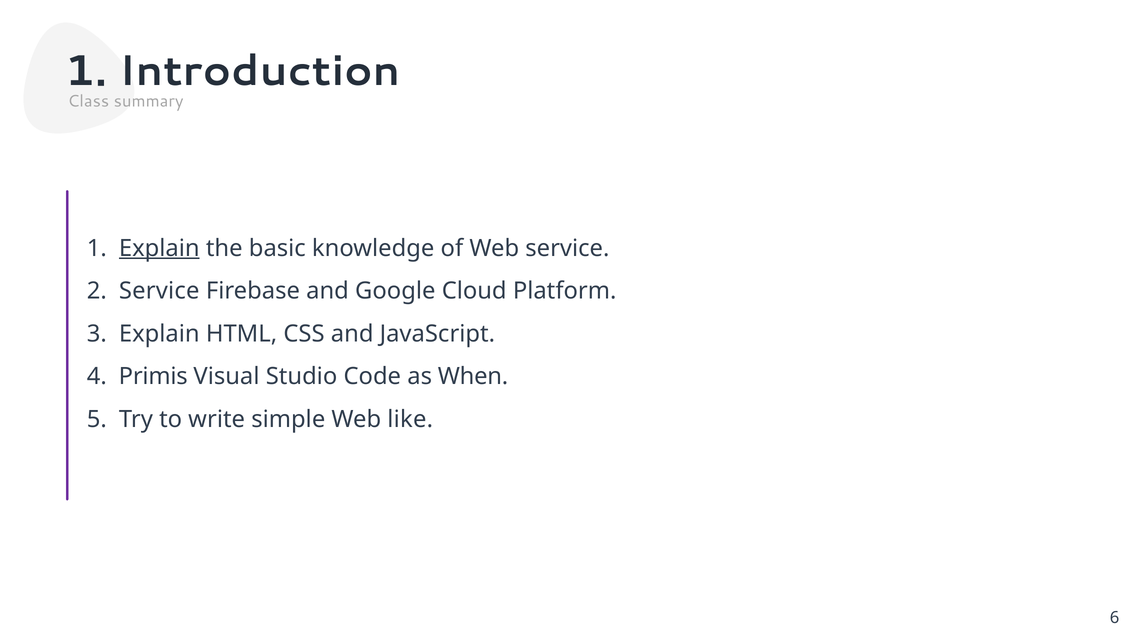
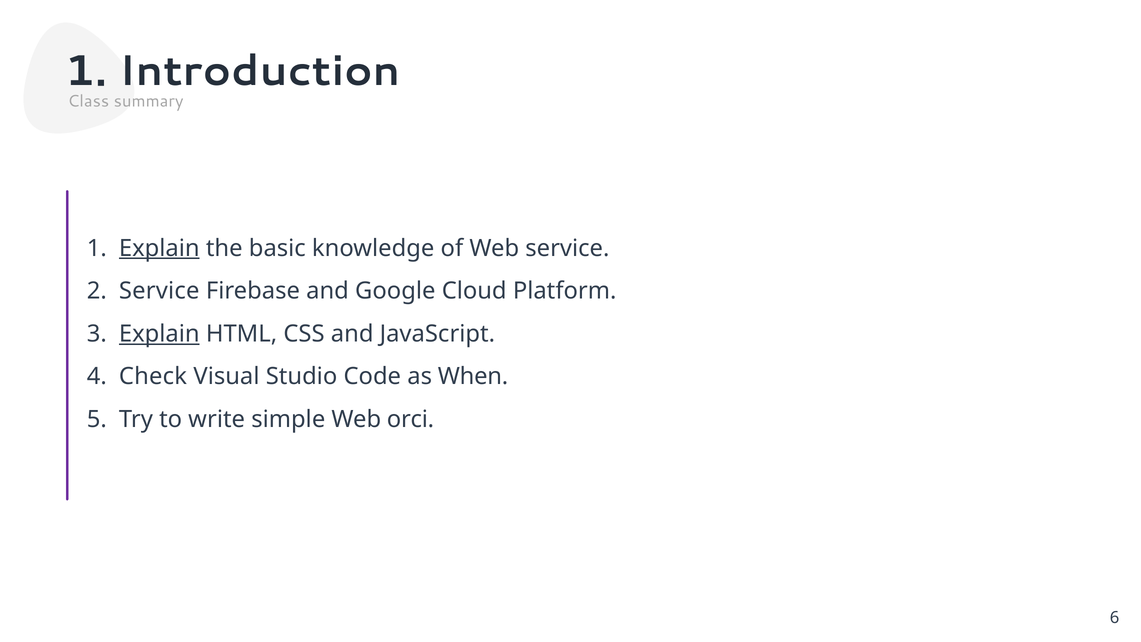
Explain at (159, 334) underline: none -> present
Primis: Primis -> Check
like: like -> orci
